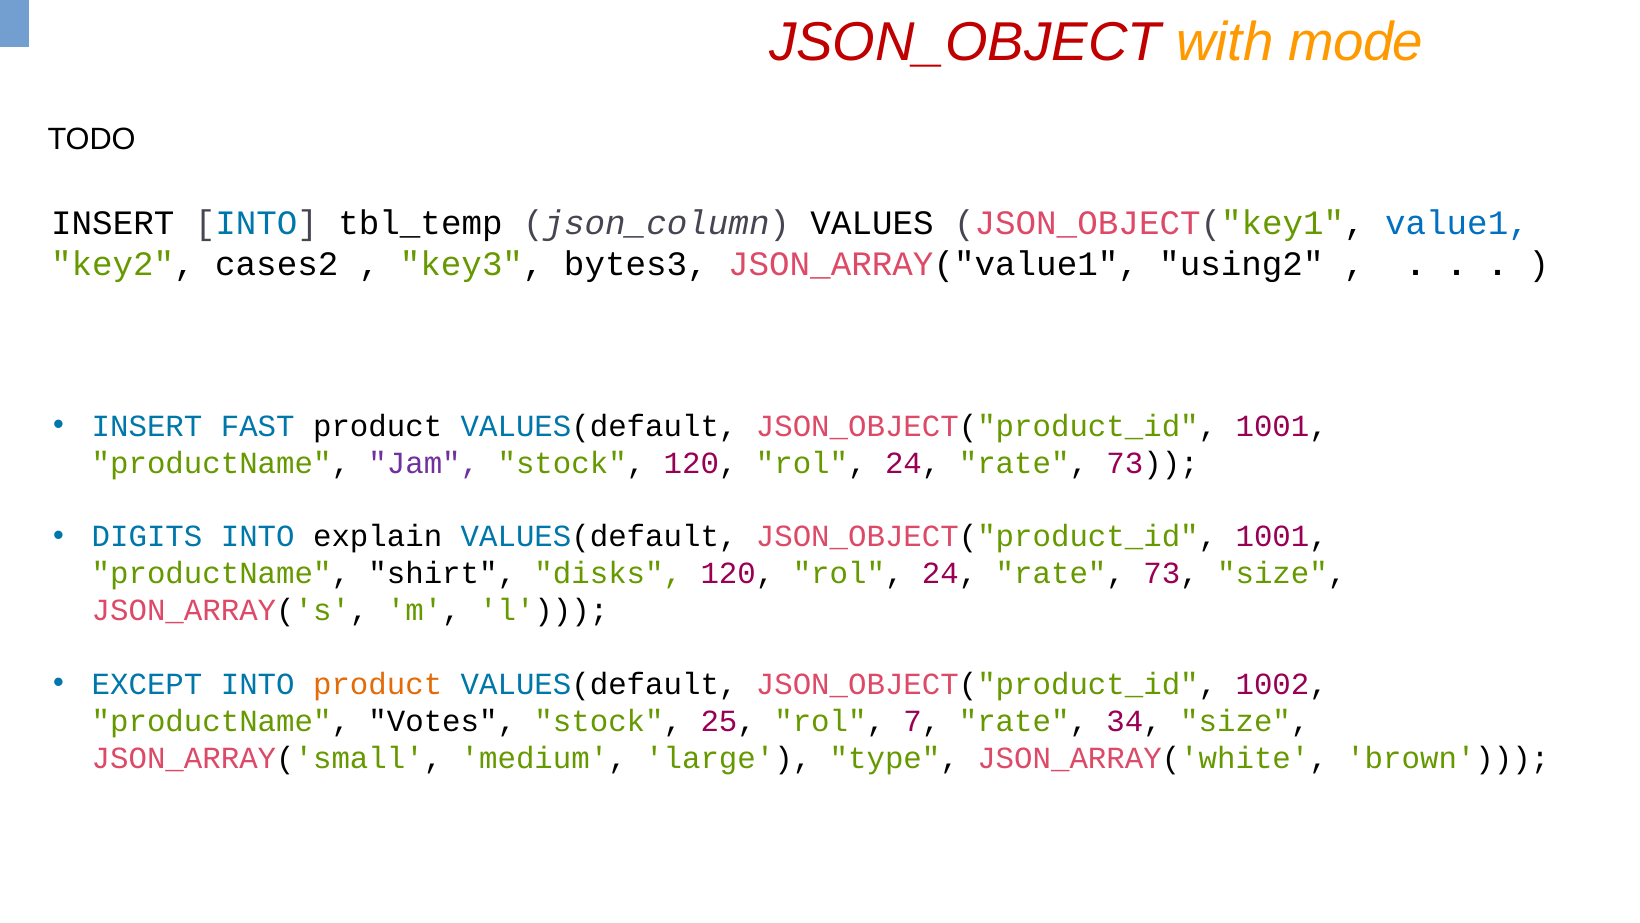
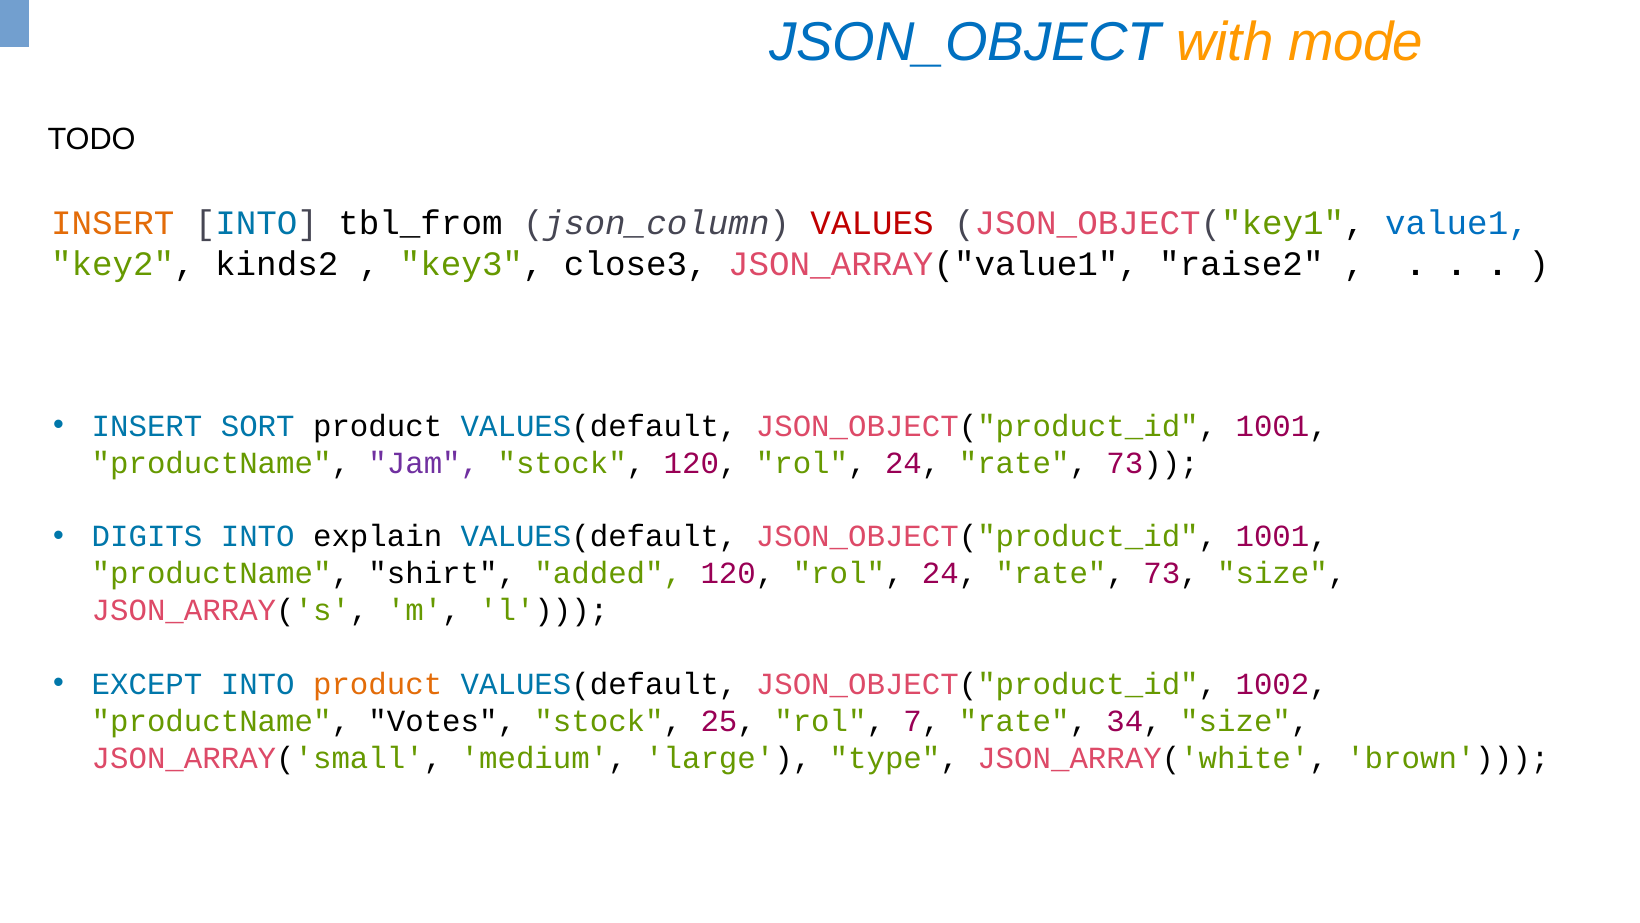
JSON_OBJECT colour: red -> blue
INSERT at (113, 223) colour: black -> orange
tbl_temp: tbl_temp -> tbl_from
VALUES colour: black -> red
cases2: cases2 -> kinds2
bytes3: bytes3 -> close3
using2: using2 -> raise2
FAST: FAST -> SORT
disks: disks -> added
